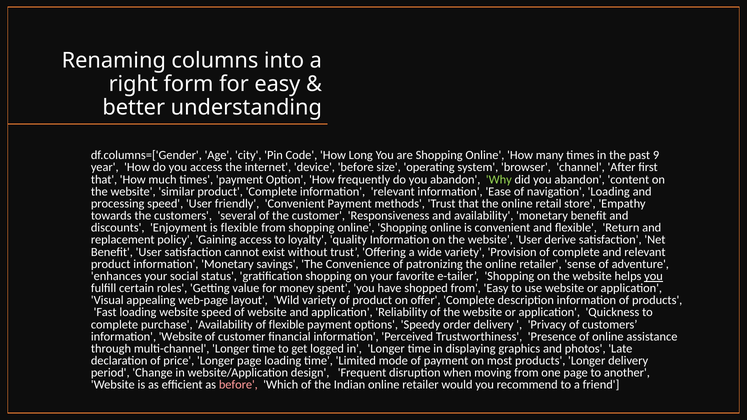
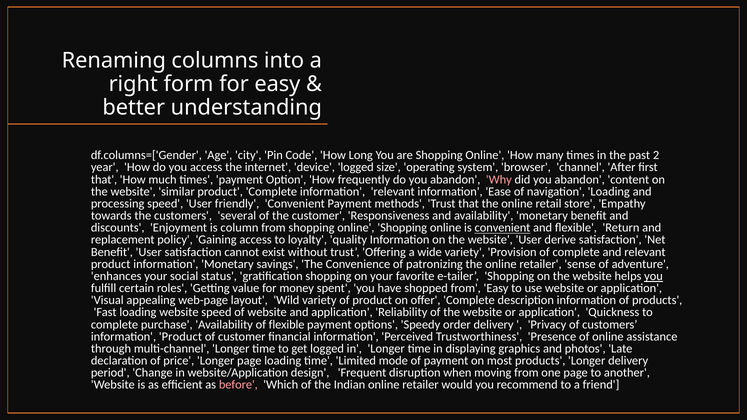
9: 9 -> 2
device before: before -> logged
Why colour: light green -> pink
is flexible: flexible -> column
convenient at (503, 228) underline: none -> present
information Website: Website -> Product
